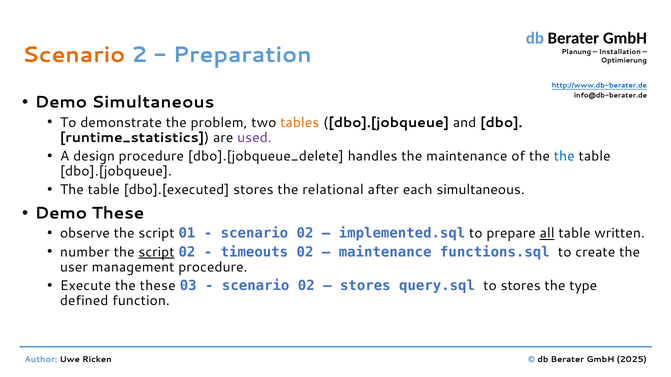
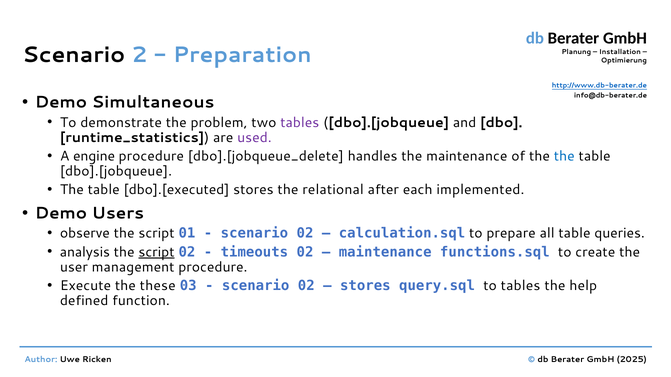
Scenario at (74, 55) colour: orange -> black
tables at (300, 123) colour: orange -> purple
design: design -> engine
each simultaneous: simultaneous -> implemented
Demo These: These -> Users
implemented.sql: implemented.sql -> calculation.sql
all underline: present -> none
written: written -> queries
number: number -> analysis
to stores: stores -> tables
type: type -> help
